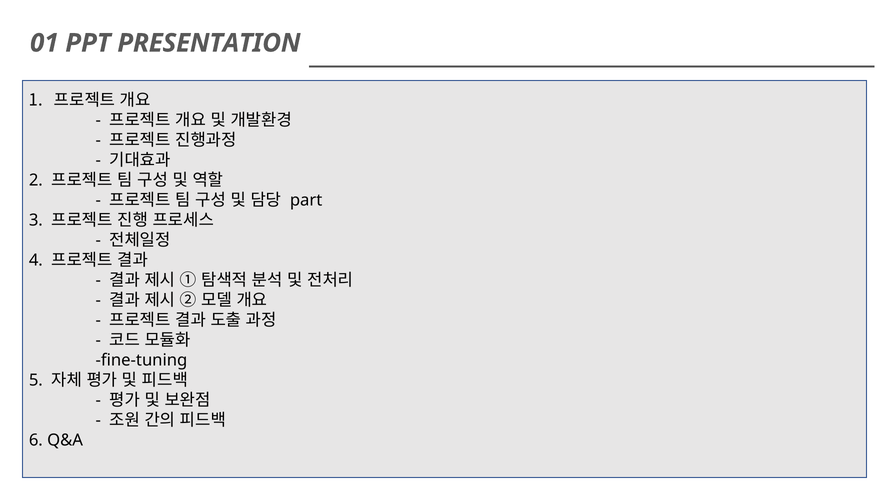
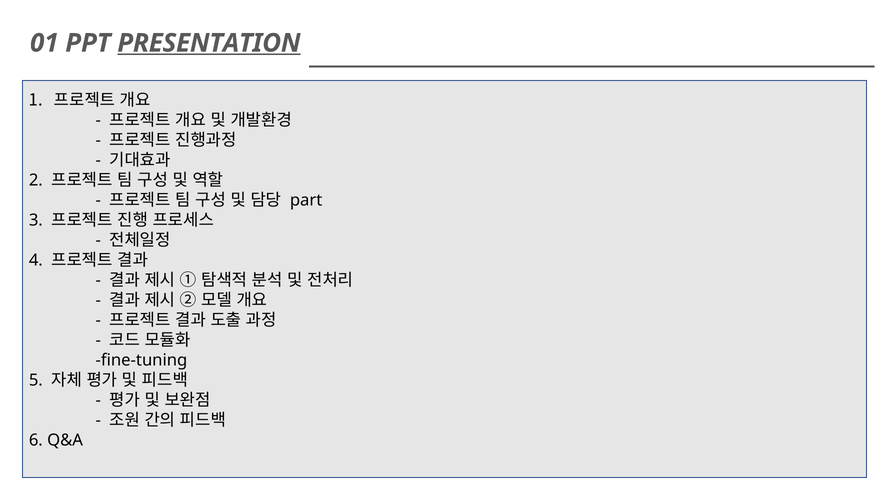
PRESENTATION underline: none -> present
